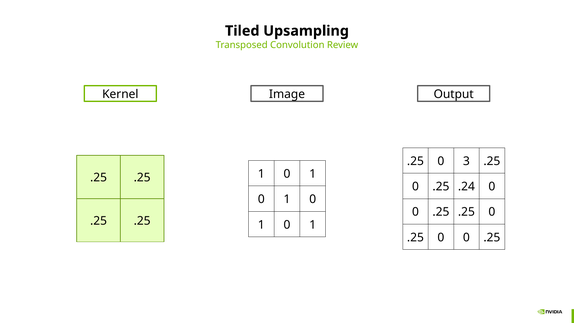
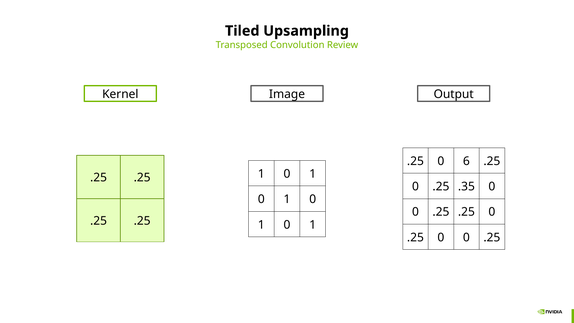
3: 3 -> 6
.24: .24 -> .35
